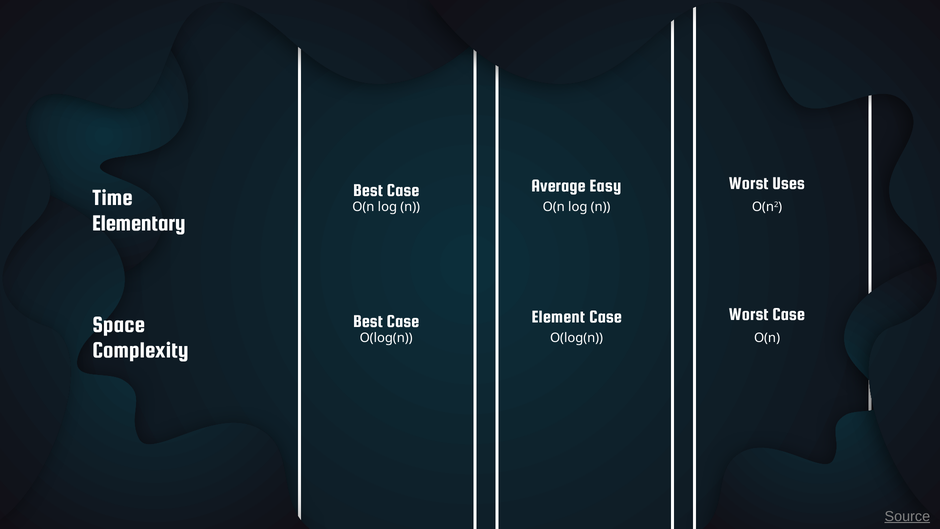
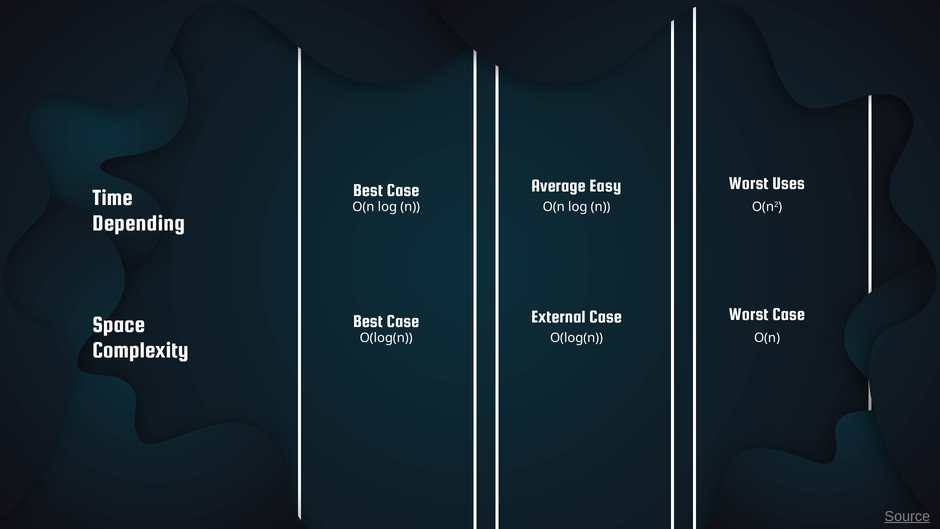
Elementary: Elementary -> Depending
Element: Element -> External
